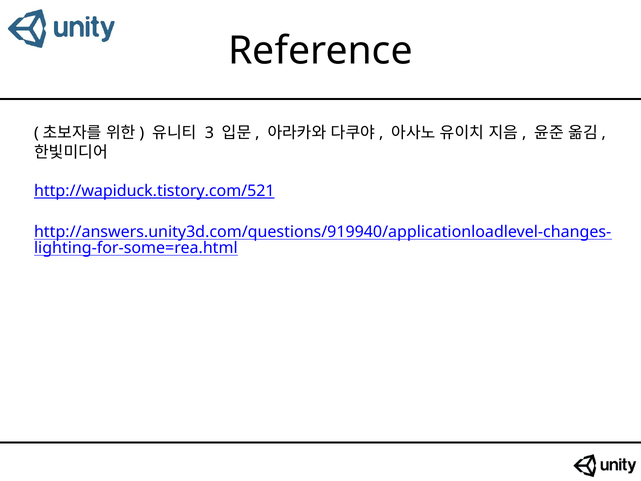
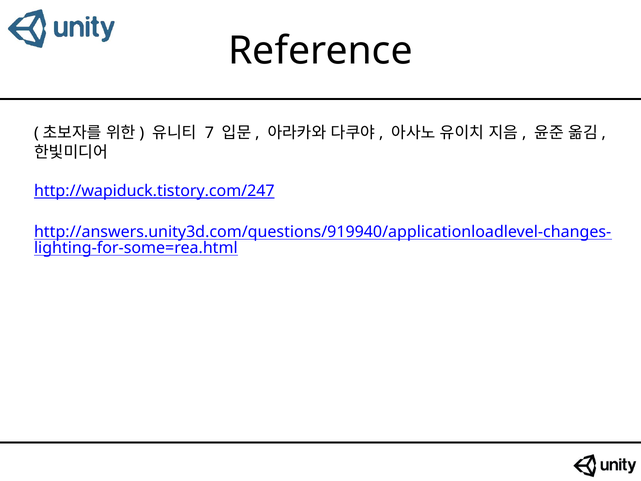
3: 3 -> 7
http://wapiduck.tistory.com/521: http://wapiduck.tistory.com/521 -> http://wapiduck.tistory.com/247
